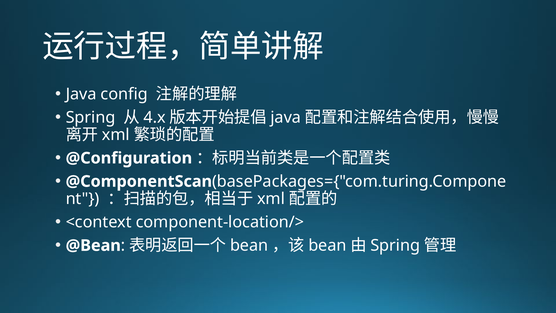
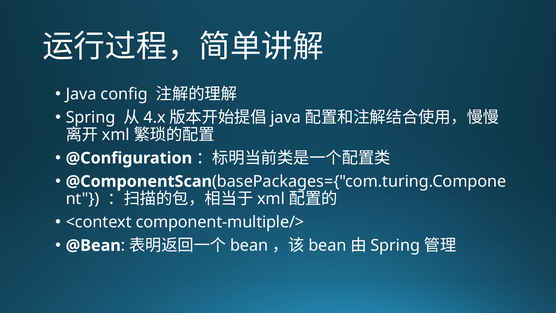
component-location/>: component-location/> -> component-multiple/>
